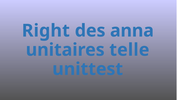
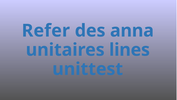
Right: Right -> Refer
telle: telle -> lines
